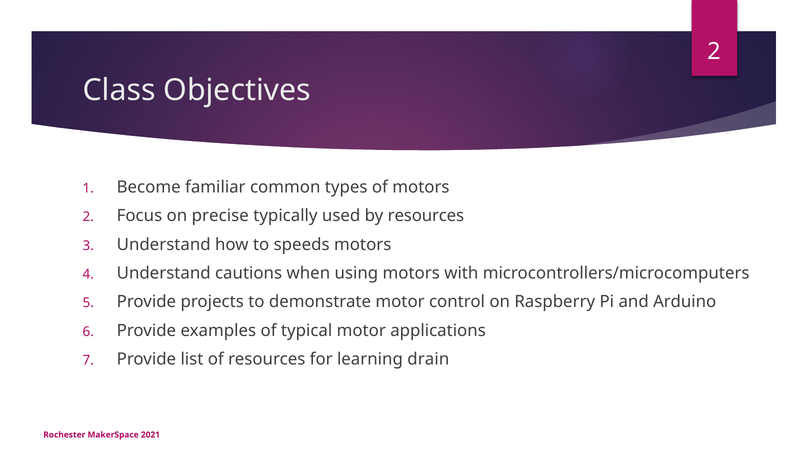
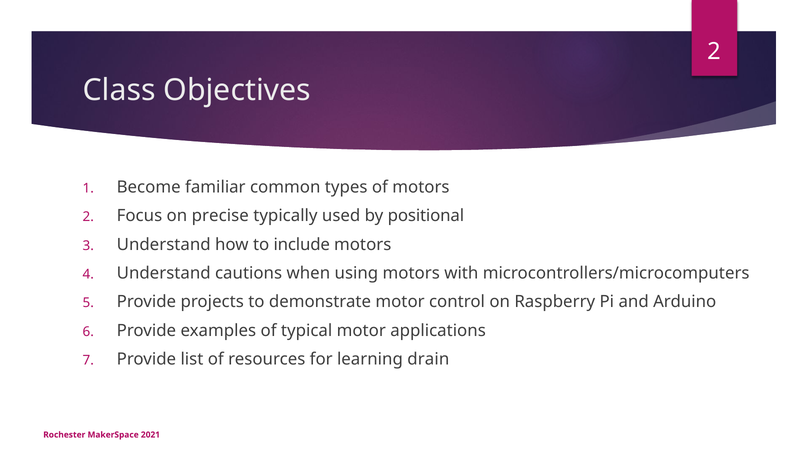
by resources: resources -> positional
speeds: speeds -> include
